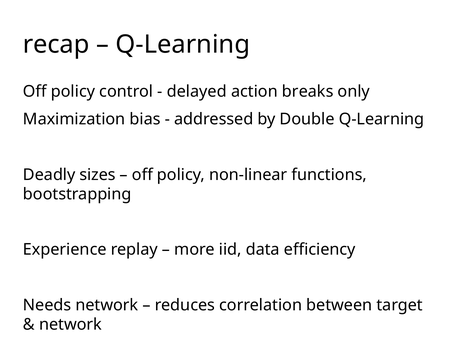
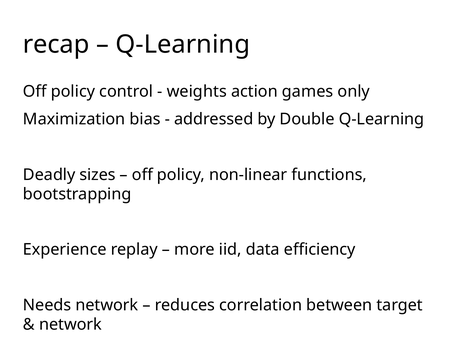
delayed: delayed -> weights
breaks: breaks -> games
